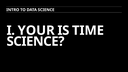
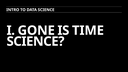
YOUR: YOUR -> GONE
